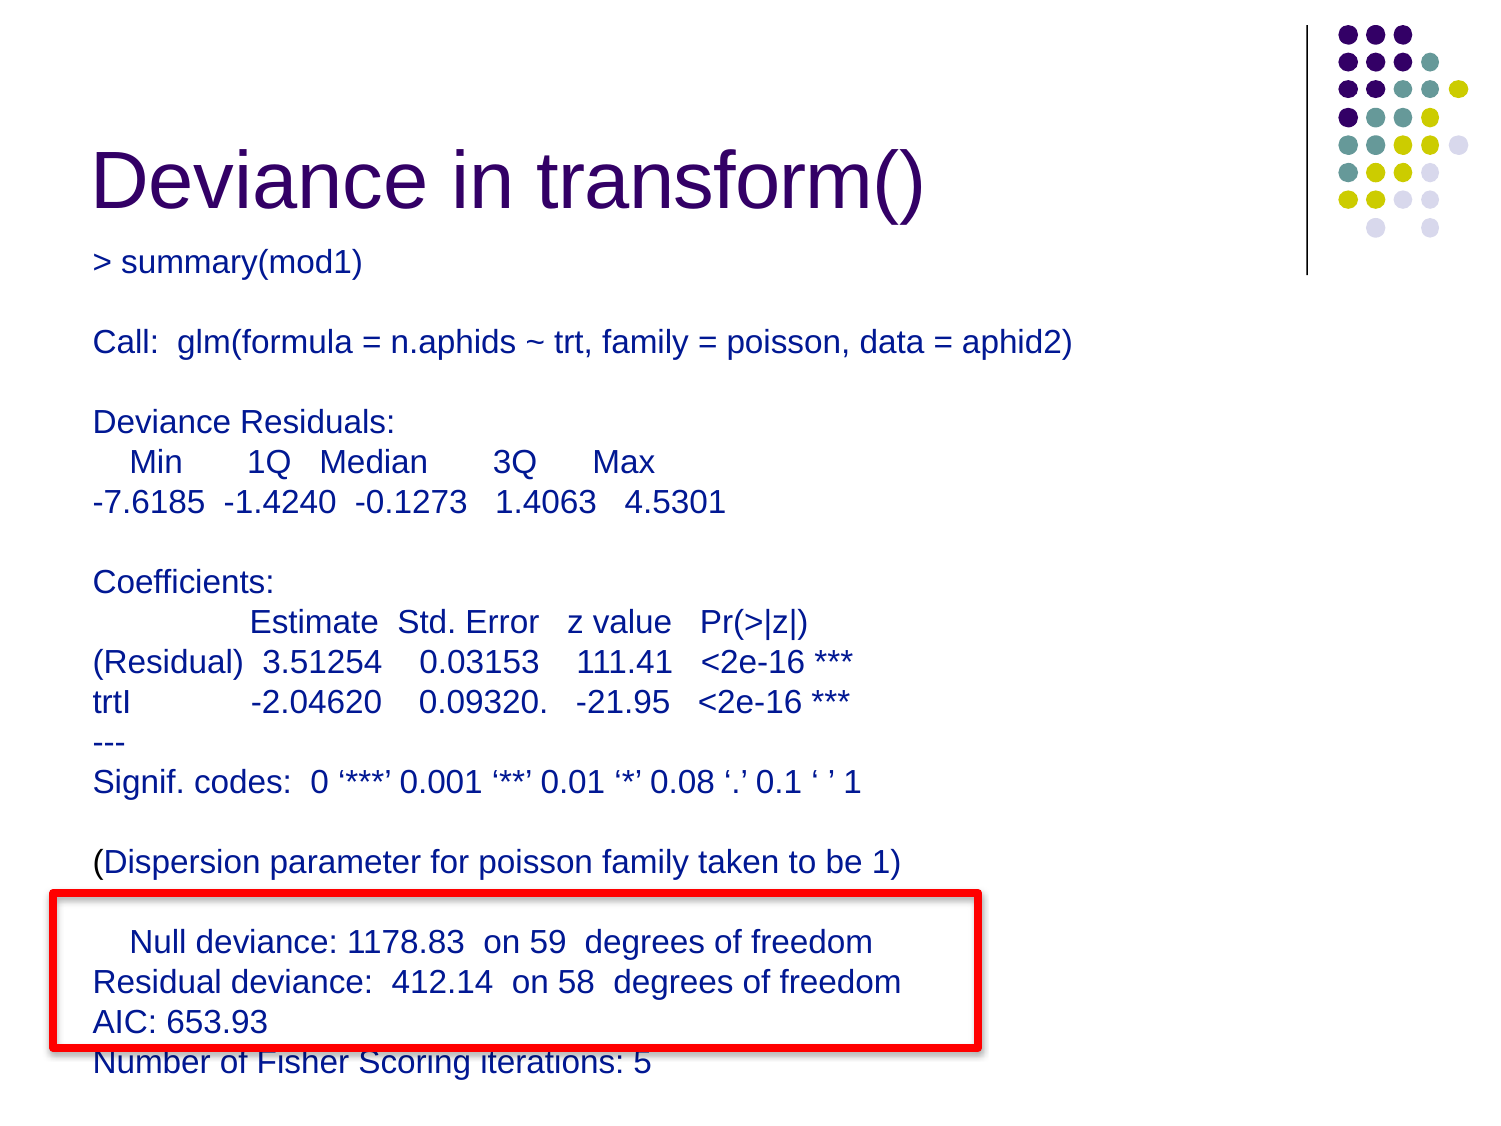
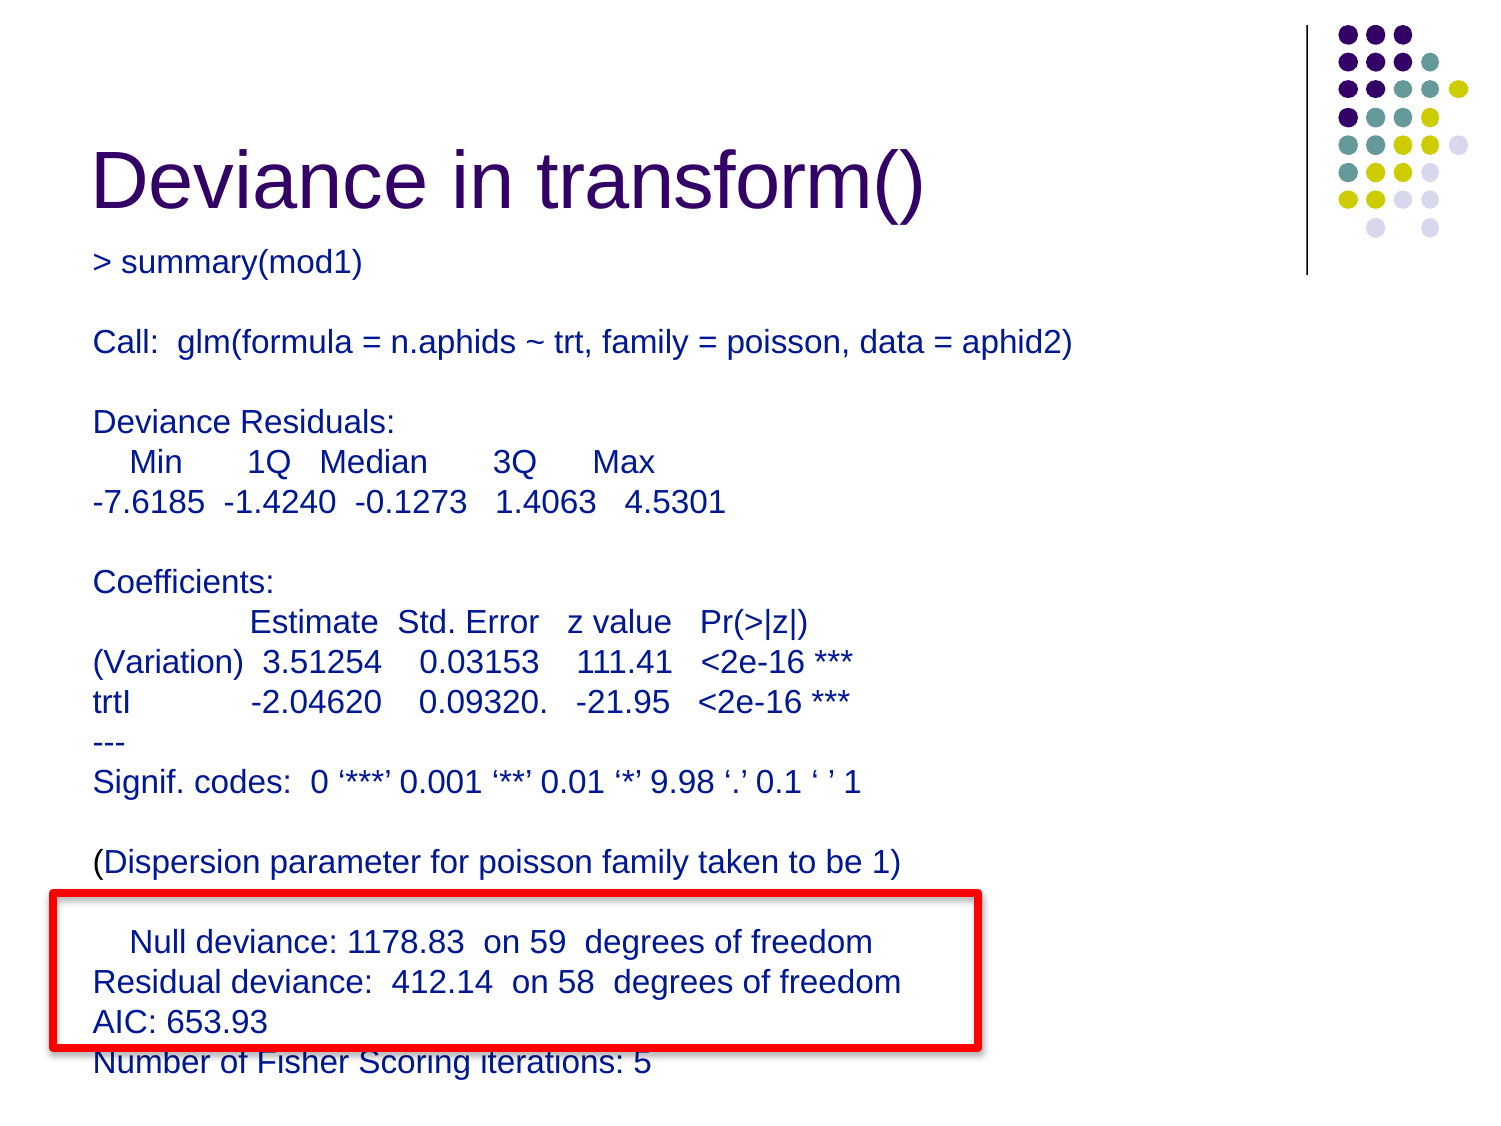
Residual at (168, 663): Residual -> Variation
0.08: 0.08 -> 9.98
